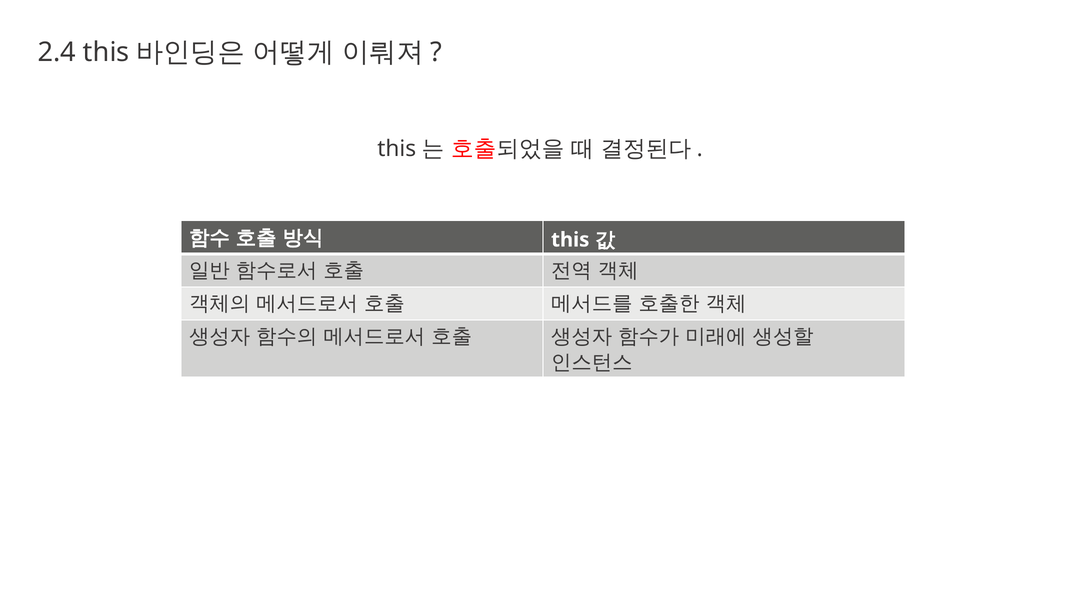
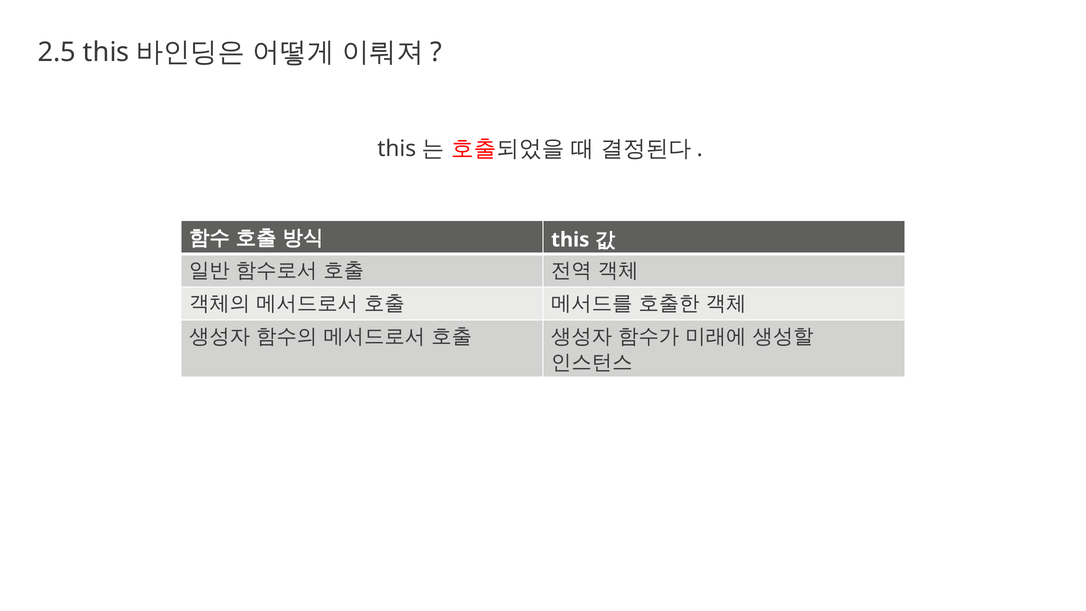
2.4: 2.4 -> 2.5
